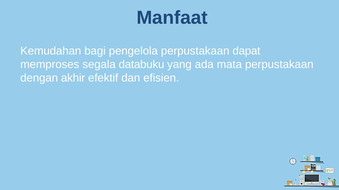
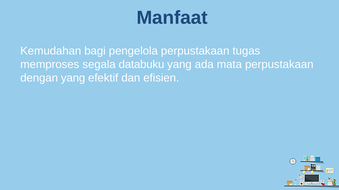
dapat: dapat -> tugas
dengan akhir: akhir -> yang
